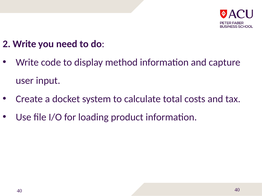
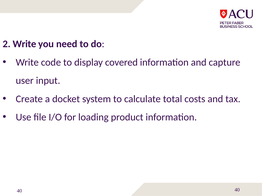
method: method -> covered
